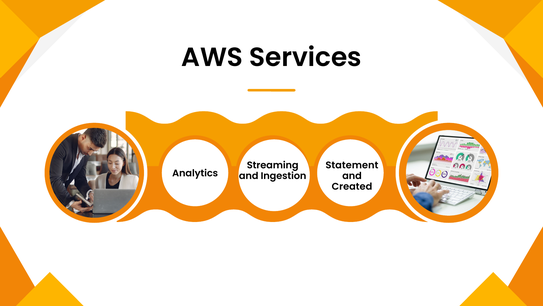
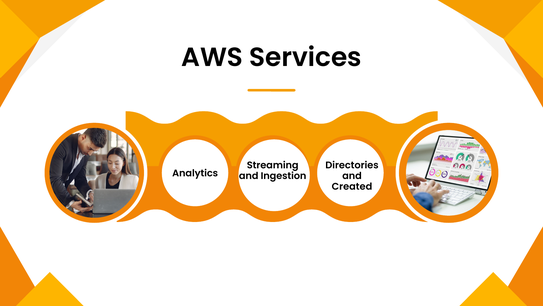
Statement: Statement -> Directories
